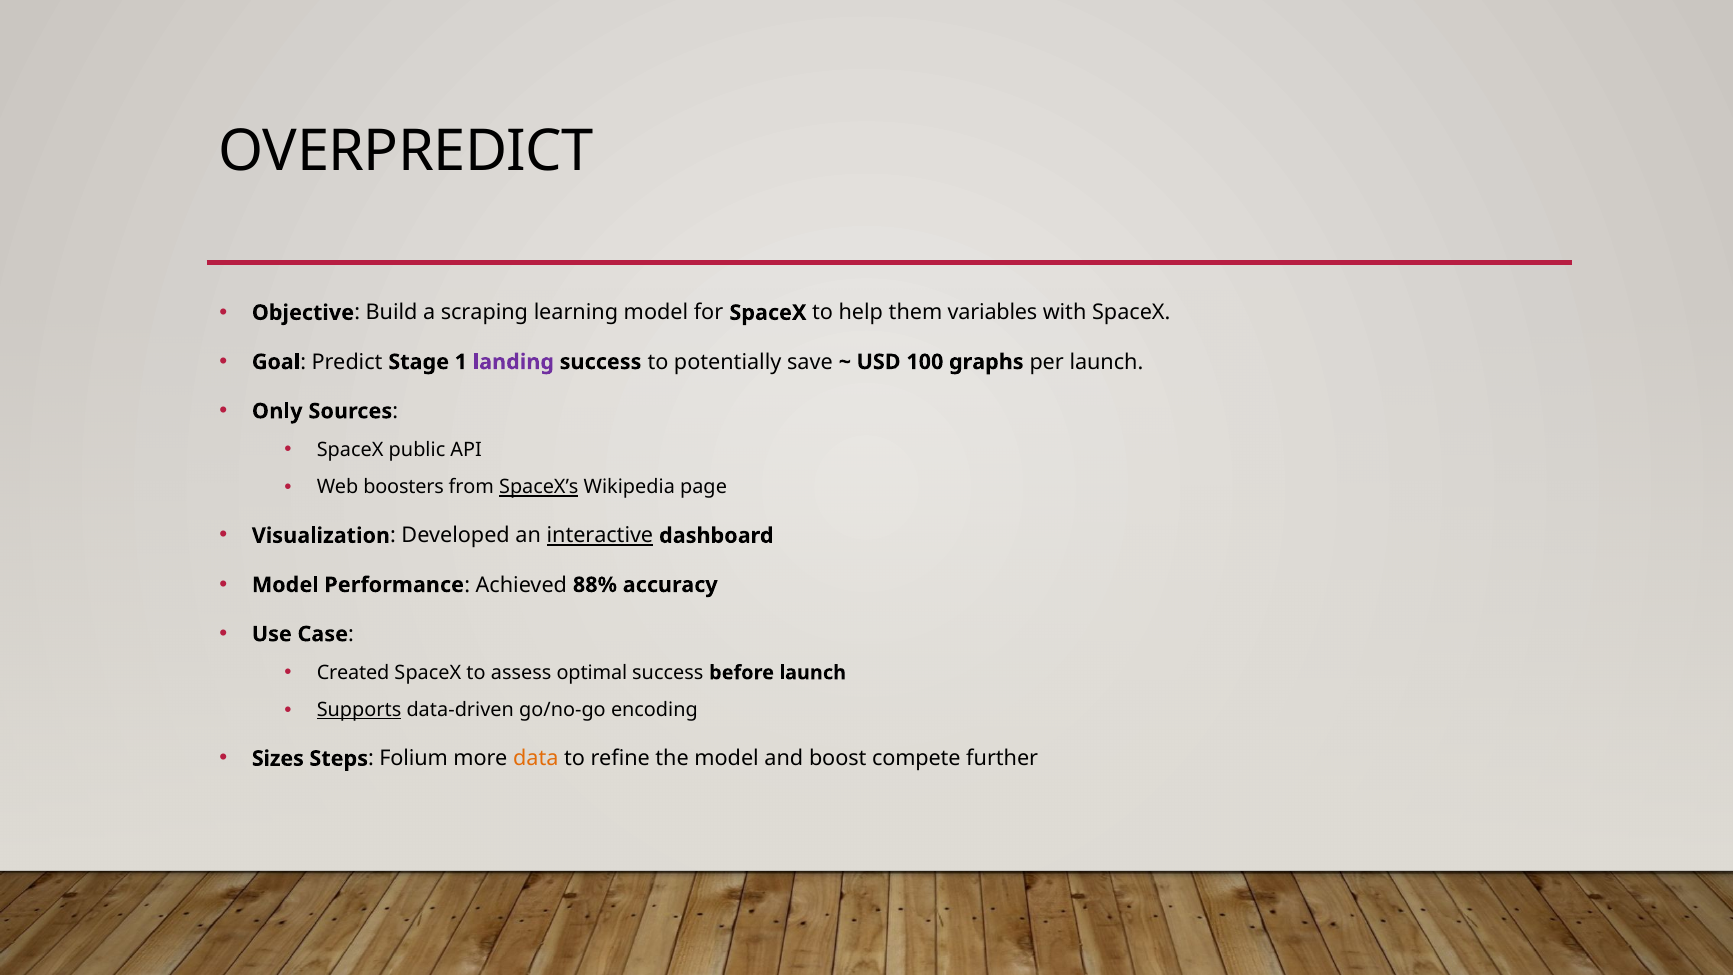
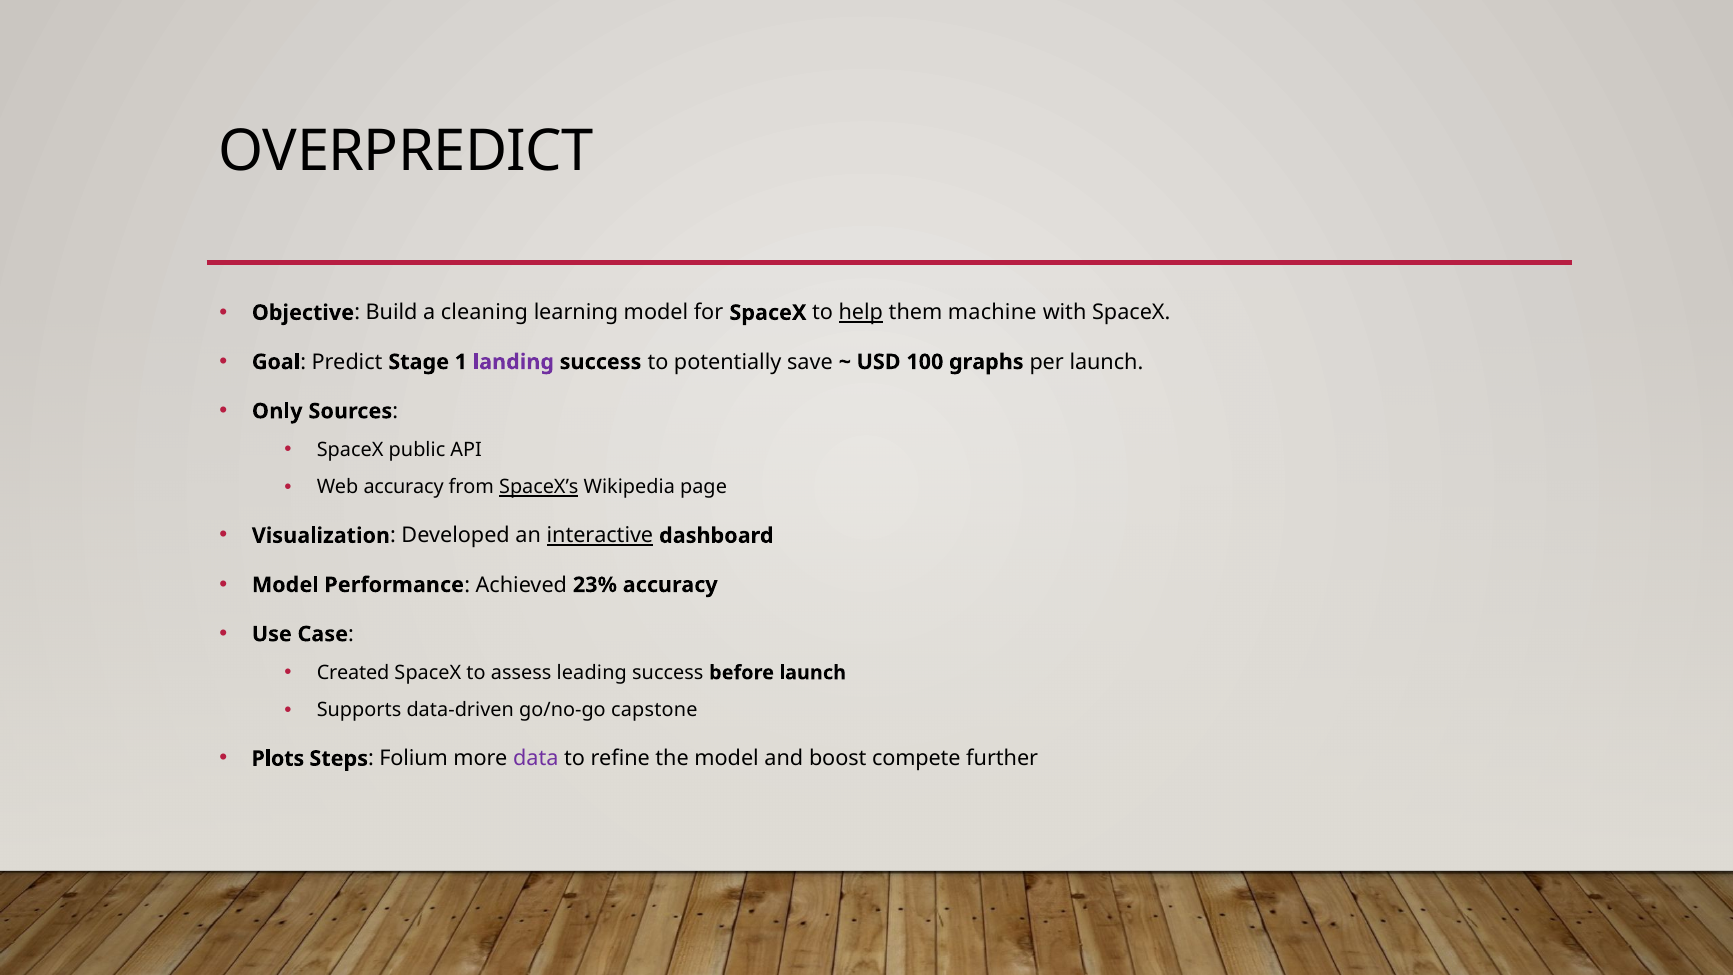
scraping: scraping -> cleaning
help underline: none -> present
variables: variables -> machine
Web boosters: boosters -> accuracy
88%: 88% -> 23%
optimal: optimal -> leading
Supports underline: present -> none
encoding: encoding -> capstone
Sizes: Sizes -> Plots
data colour: orange -> purple
